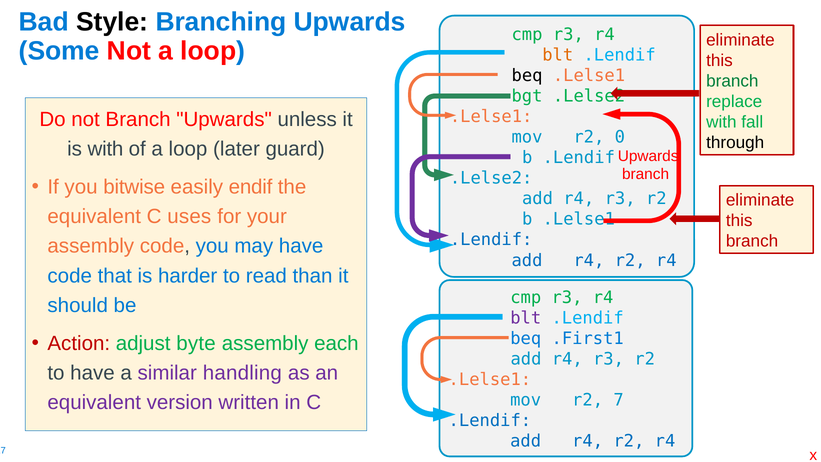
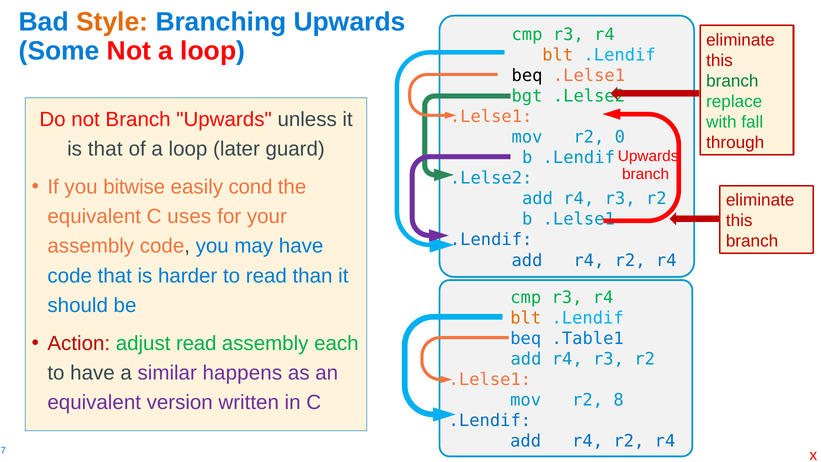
Style colour: black -> orange
through colour: black -> red
is with: with -> that
endif: endif -> cond
blt at (526, 318) colour: purple -> orange
.First1: .First1 -> .Table1
adjust byte: byte -> read
handling: handling -> happens
7: 7 -> 8
